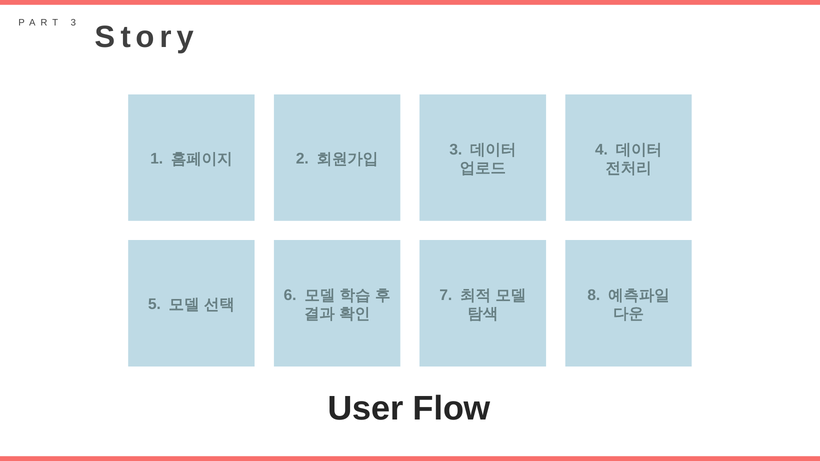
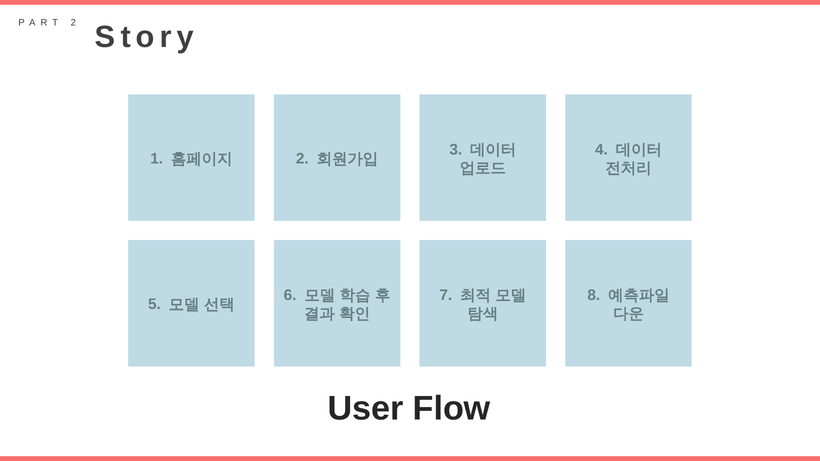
3 at (73, 23): 3 -> 2
